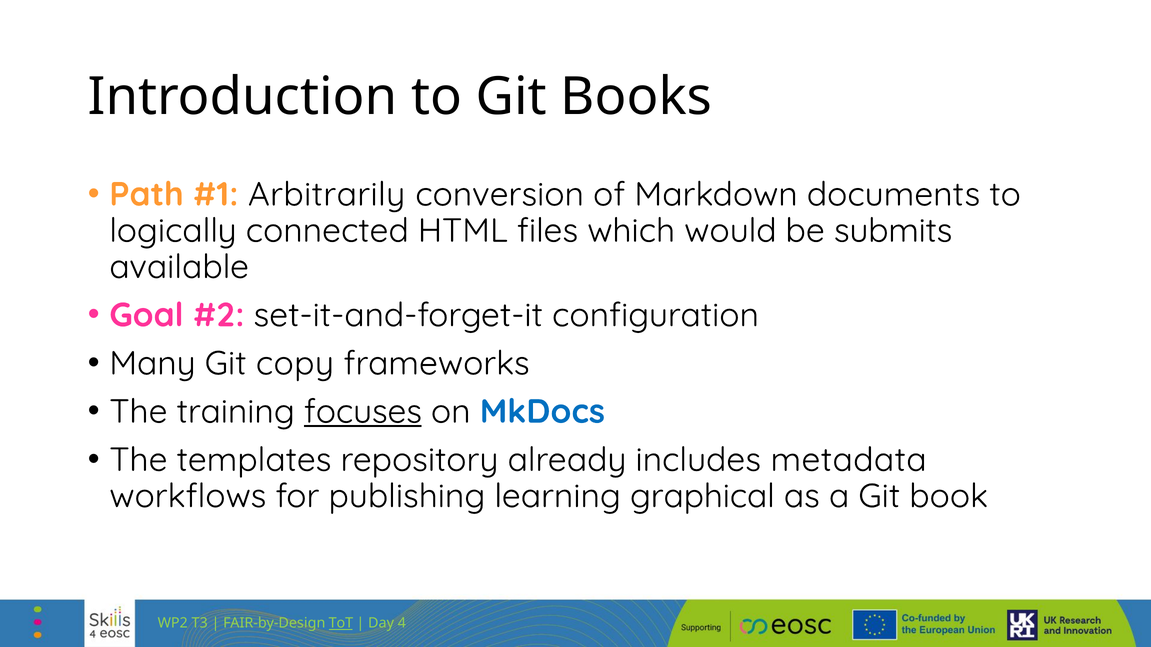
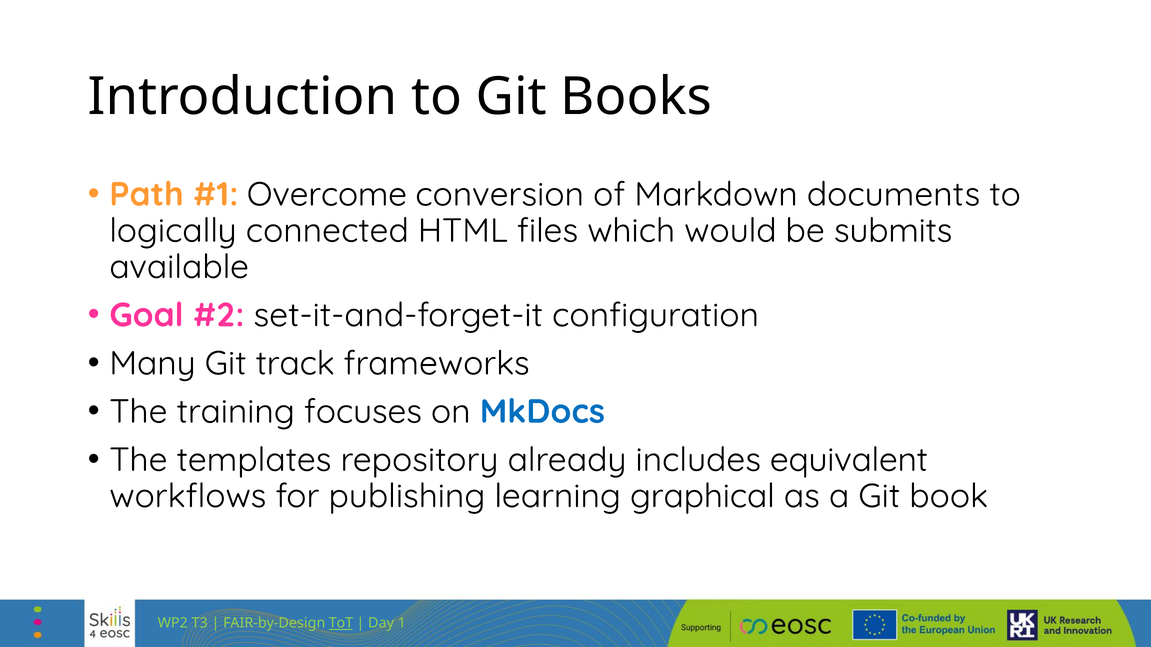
Arbitrarily: Arbitrarily -> Overcome
copy: copy -> track
focuses underline: present -> none
metadata: metadata -> equivalent
4: 4 -> 1
